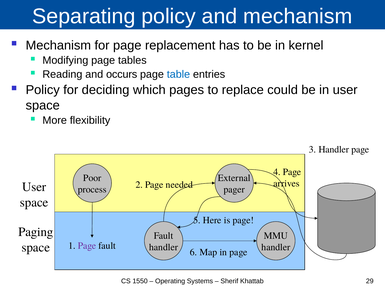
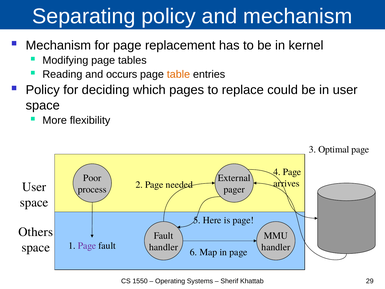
table colour: blue -> orange
3 Handler: Handler -> Optimal
Paging: Paging -> Others
